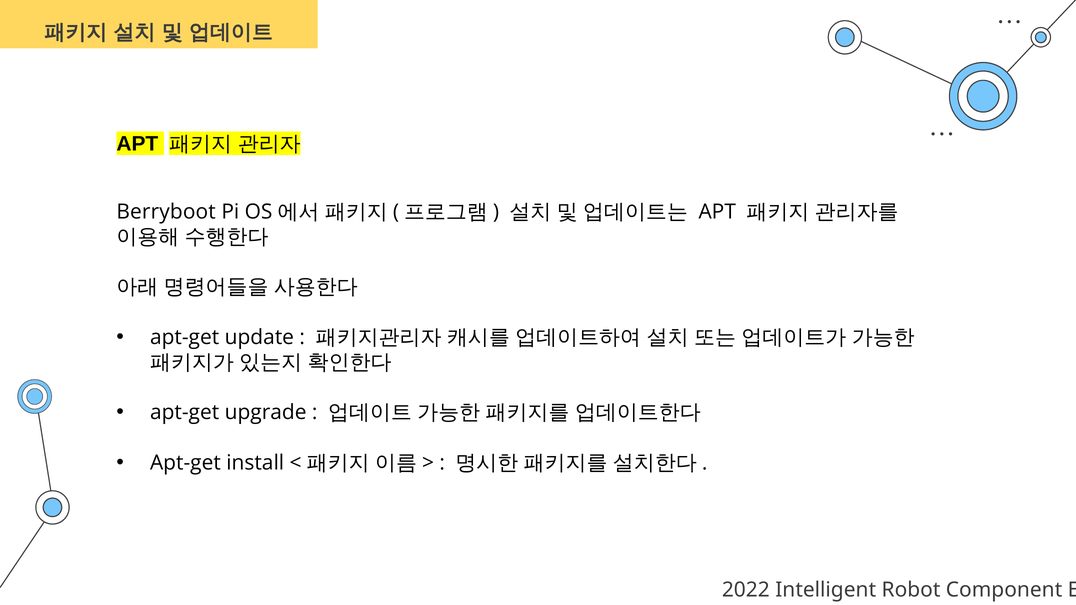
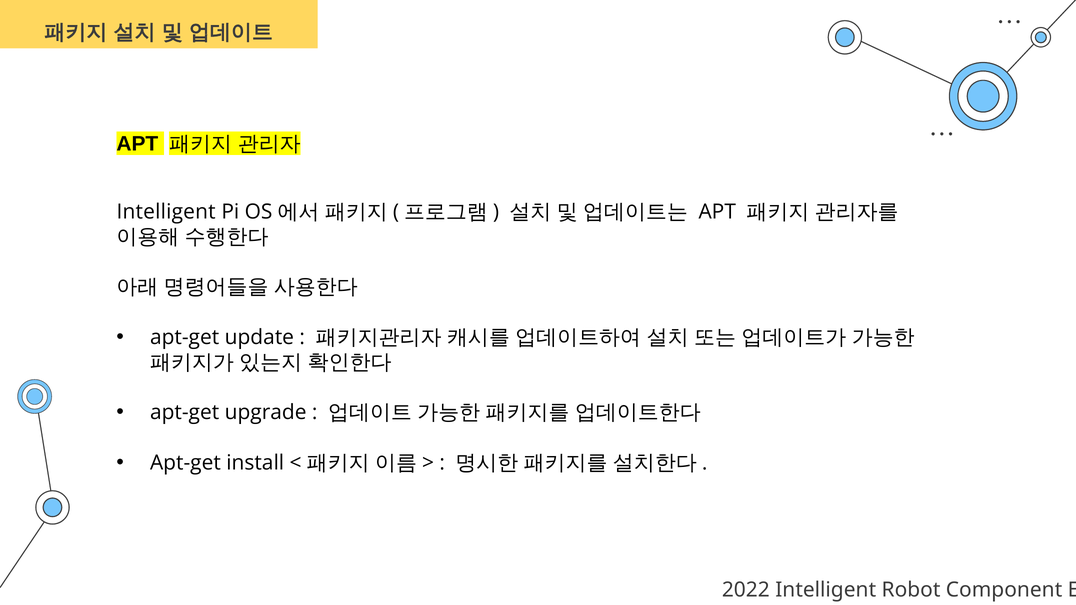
Berryboot at (166, 212): Berryboot -> Intelligent
